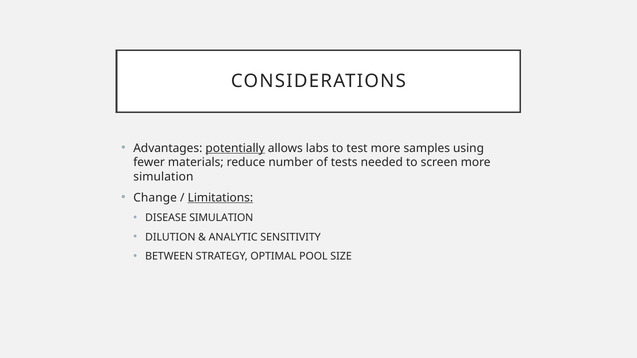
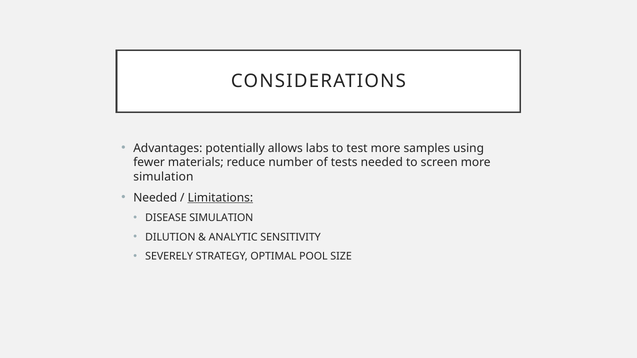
potentially underline: present -> none
Change at (155, 198): Change -> Needed
BETWEEN: BETWEEN -> SEVERELY
